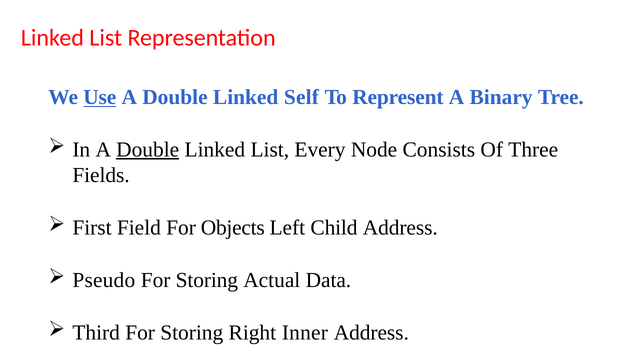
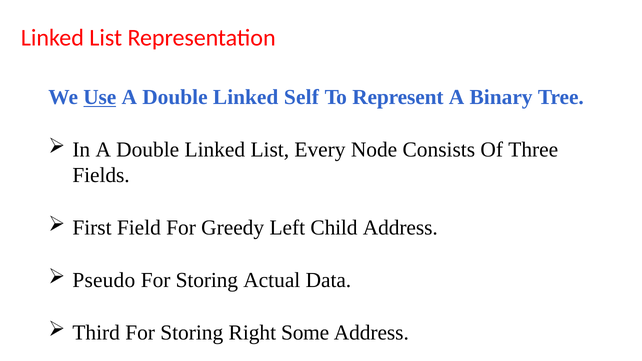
Double at (148, 150) underline: present -> none
Objects: Objects -> Greedy
Inner: Inner -> Some
